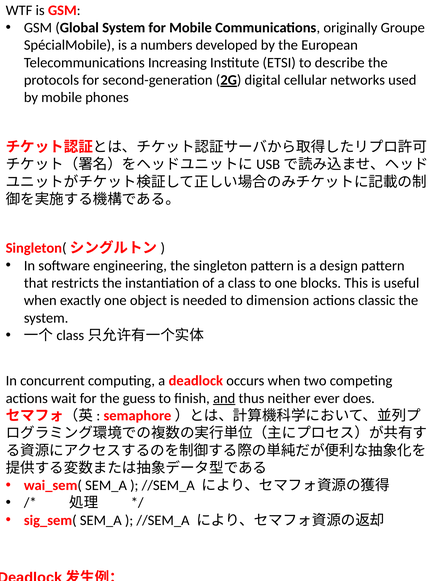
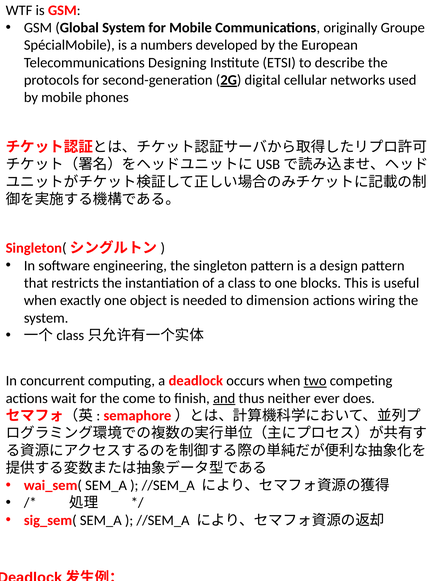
Increasing: Increasing -> Designing
classic: classic -> wiring
two underline: none -> present
guess: guess -> come
